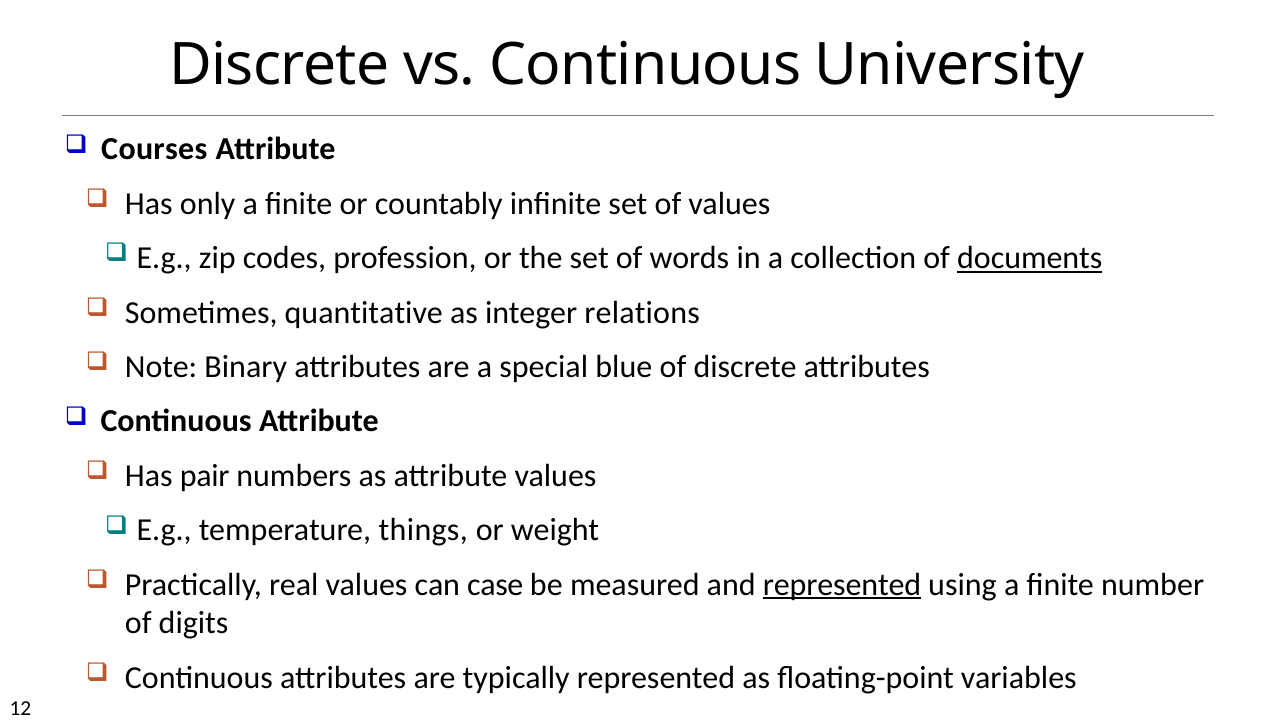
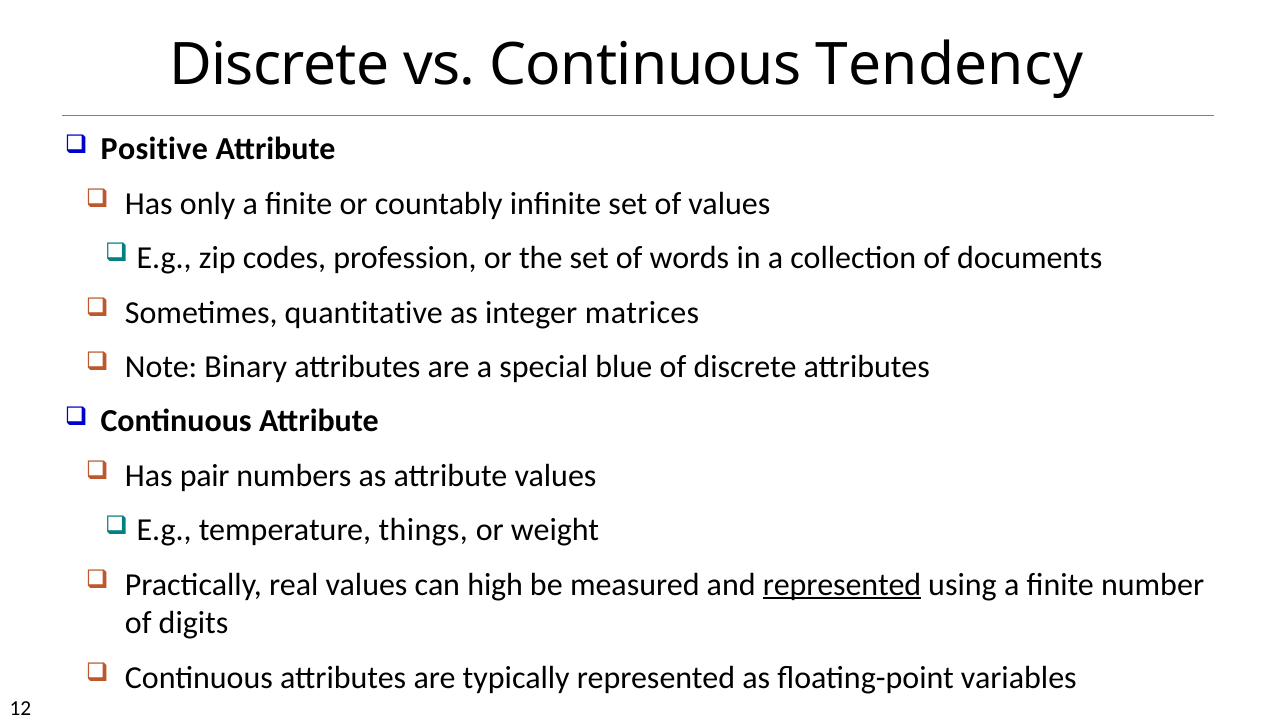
University: University -> Tendency
Courses: Courses -> Positive
documents underline: present -> none
relations: relations -> matrices
case: case -> high
